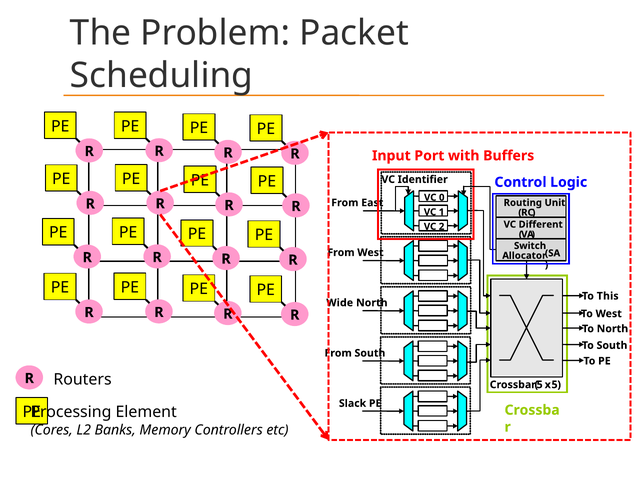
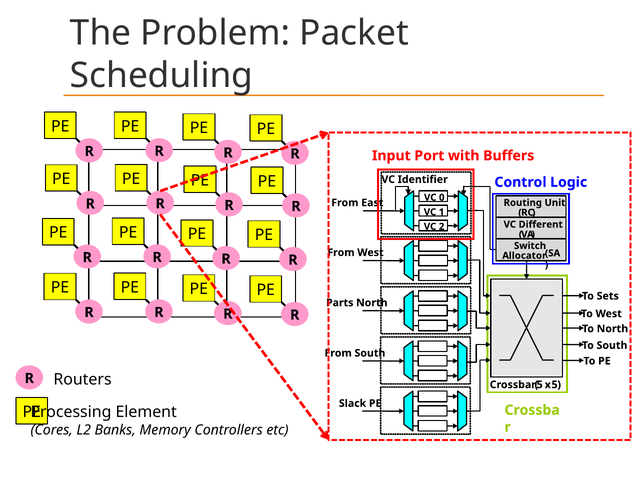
This: This -> Sets
Wide: Wide -> Parts
